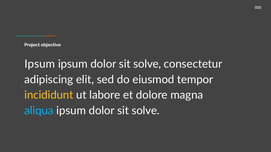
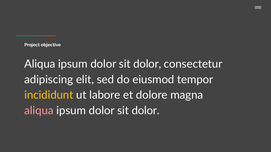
Ipsum at (40, 64): Ipsum -> Aliqua
solve at (147, 64): solve -> dolor
aliqua at (39, 111) colour: light blue -> pink
solve at (146, 111): solve -> dolor
